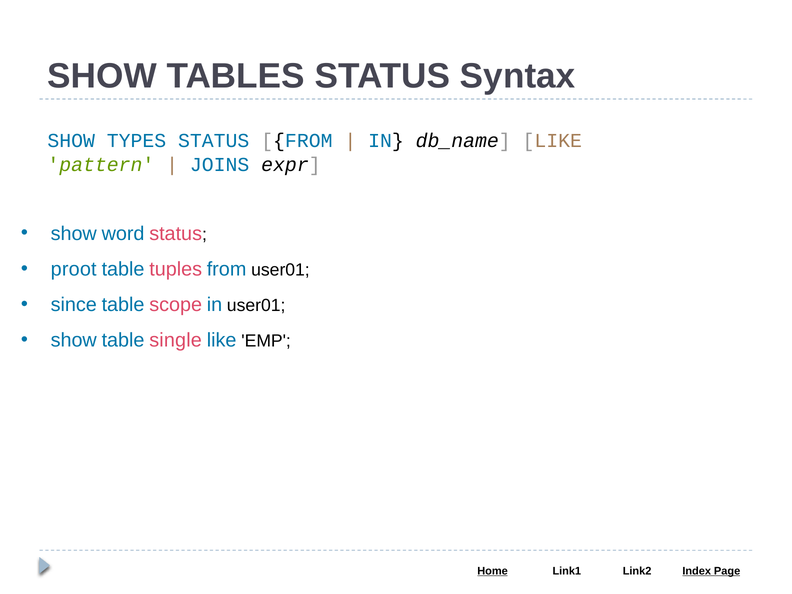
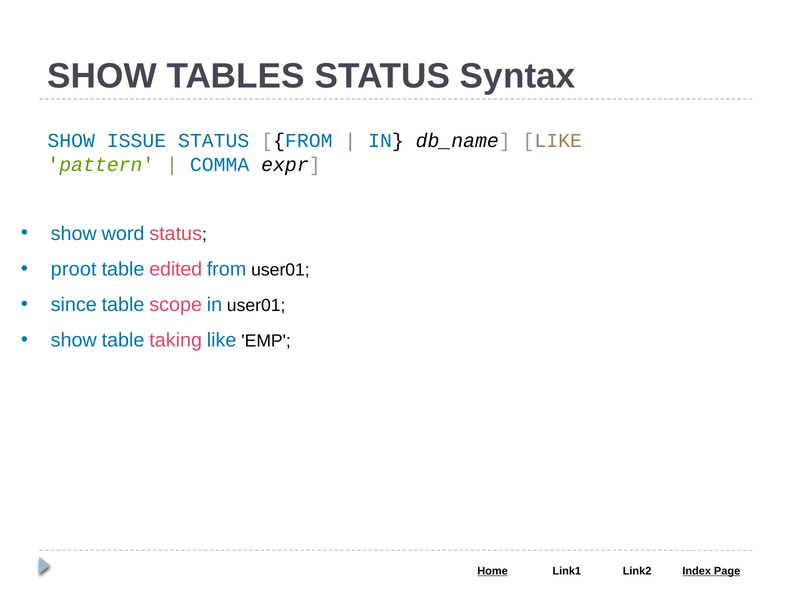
TYPES: TYPES -> ISSUE
JOINS: JOINS -> COMMA
tuples: tuples -> edited
single: single -> taking
